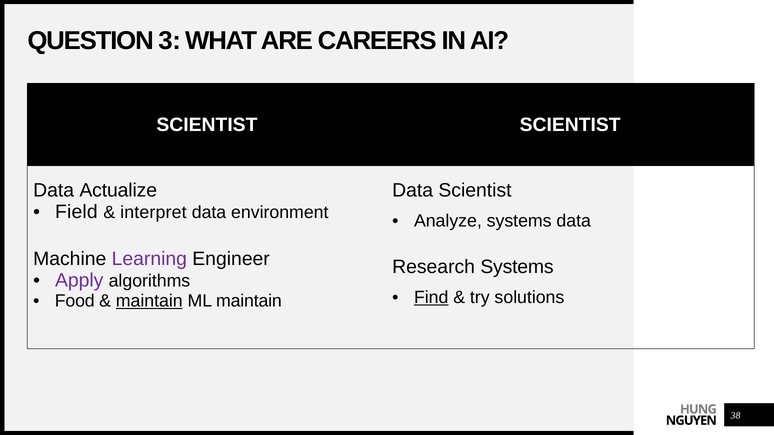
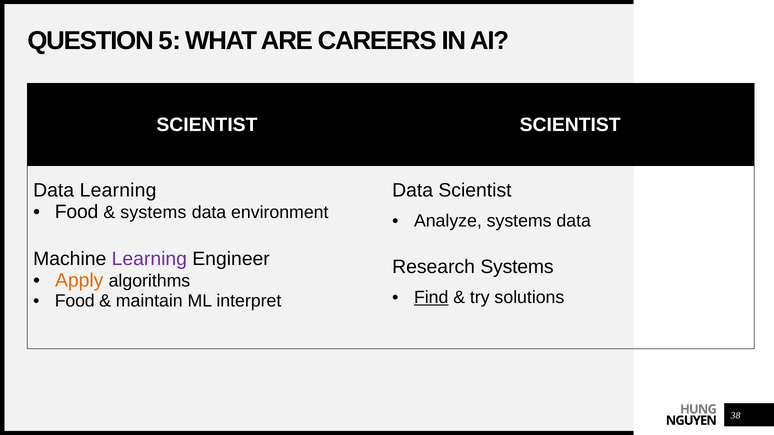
3: 3 -> 5
Data Actualize: Actualize -> Learning
Field at (76, 212): Field -> Food
interpret at (153, 213): interpret -> systems
Apply colour: purple -> orange
maintain at (149, 301) underline: present -> none
ML maintain: maintain -> interpret
